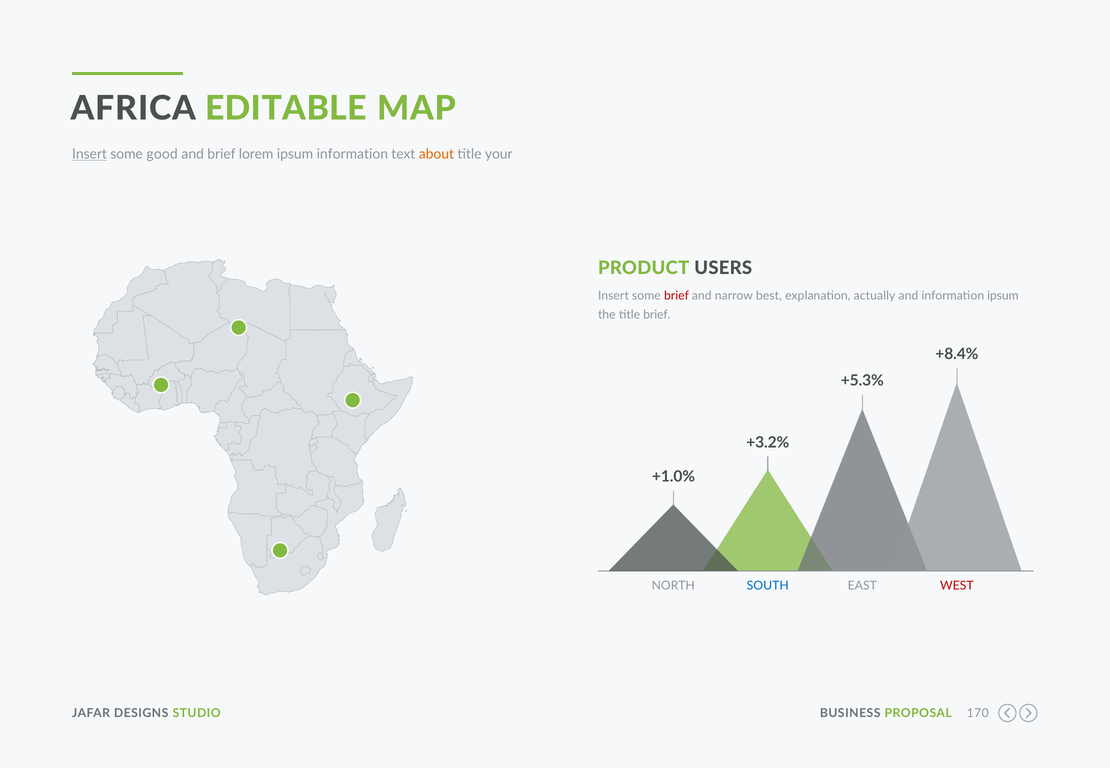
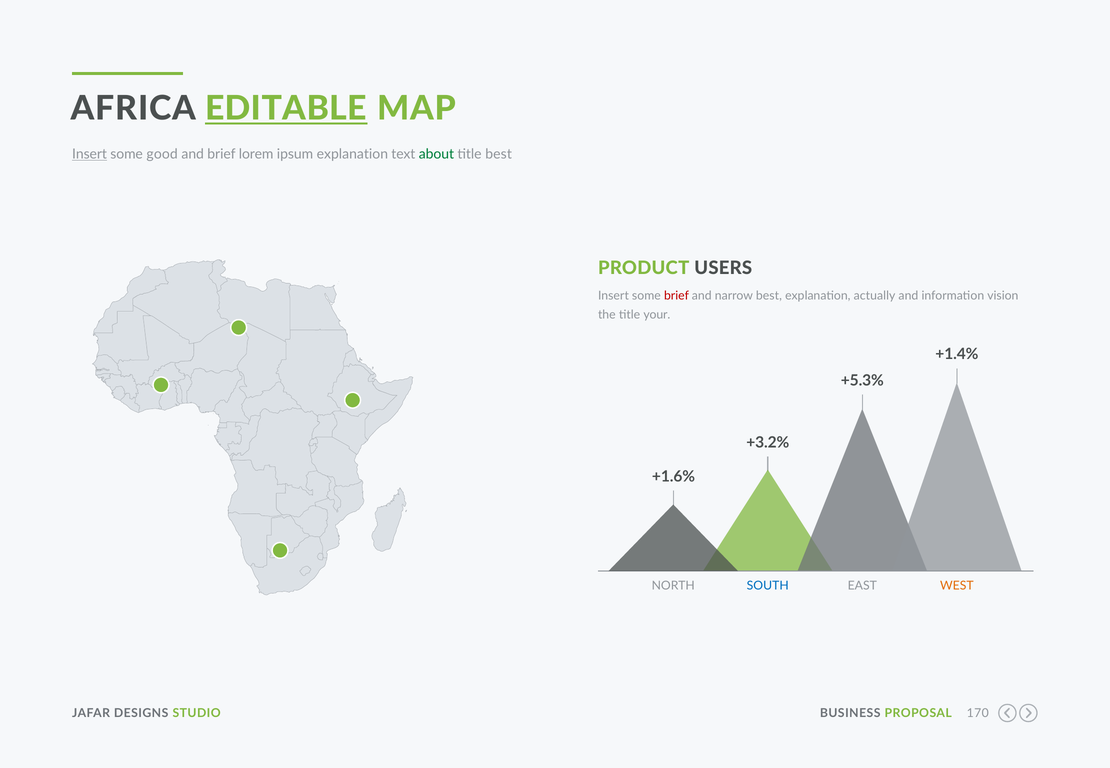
EDITABLE underline: none -> present
ipsum information: information -> explanation
about colour: orange -> green
title your: your -> best
information ipsum: ipsum -> vision
title brief: brief -> your
+8.4%: +8.4% -> +1.4%
+1.0%: +1.0% -> +1.6%
WEST colour: red -> orange
